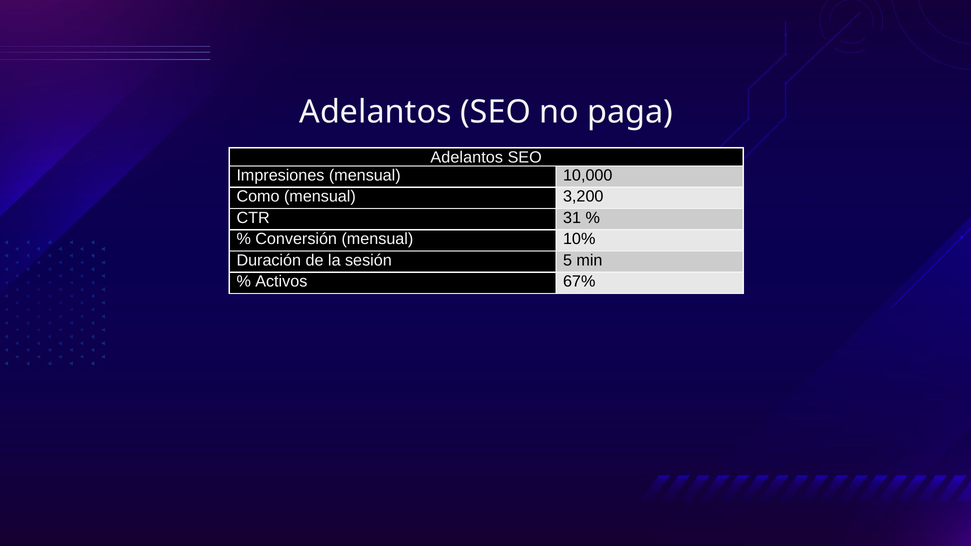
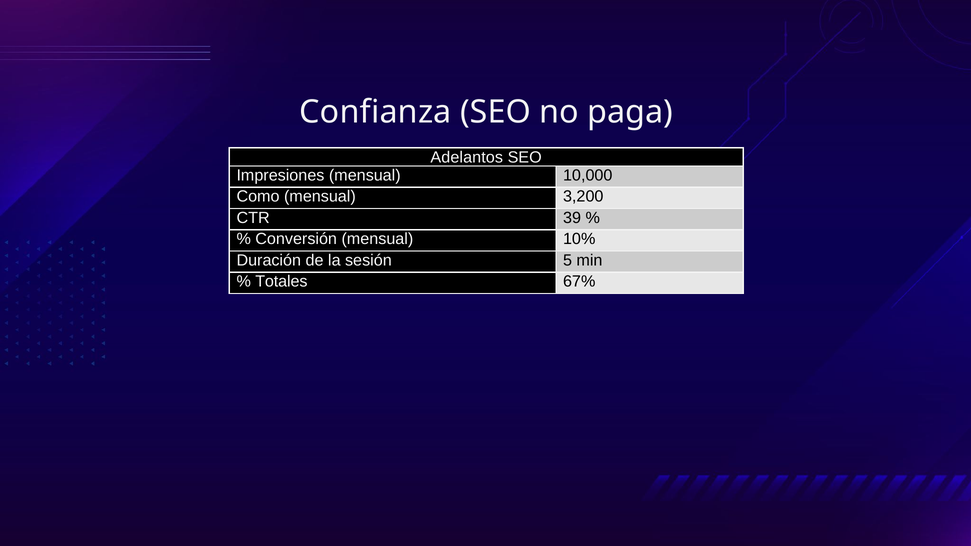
Adelantos at (375, 112): Adelantos -> Confianza
31: 31 -> 39
Activos: Activos -> Totales
